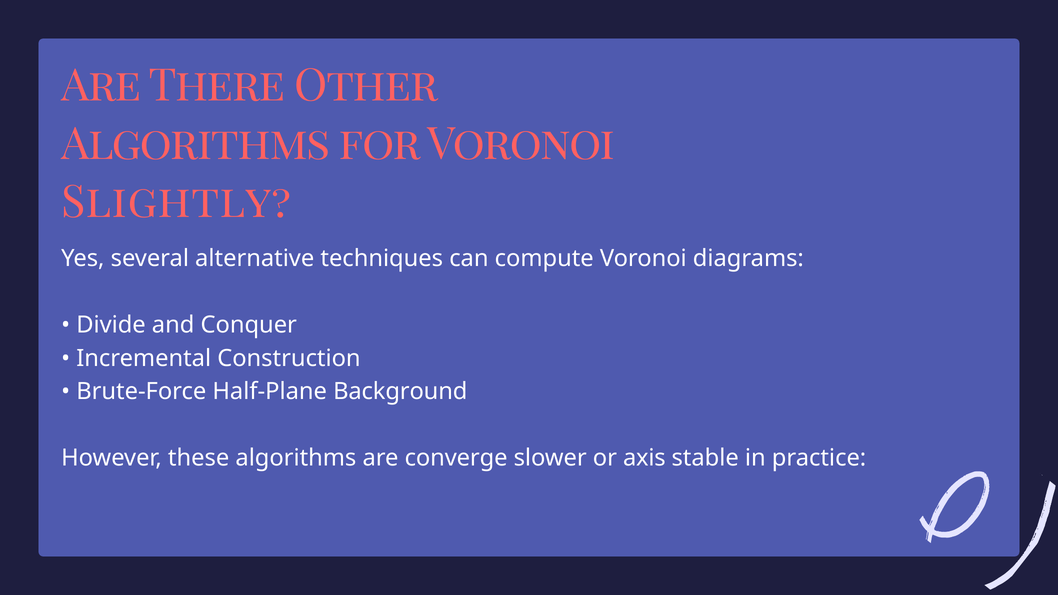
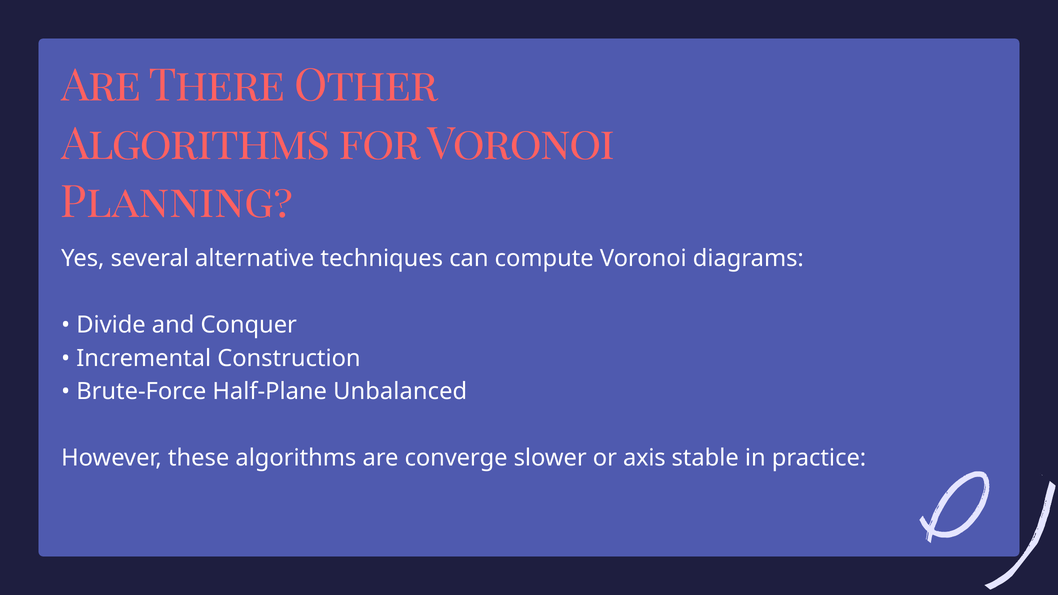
Slightly: Slightly -> Planning
Background: Background -> Unbalanced
